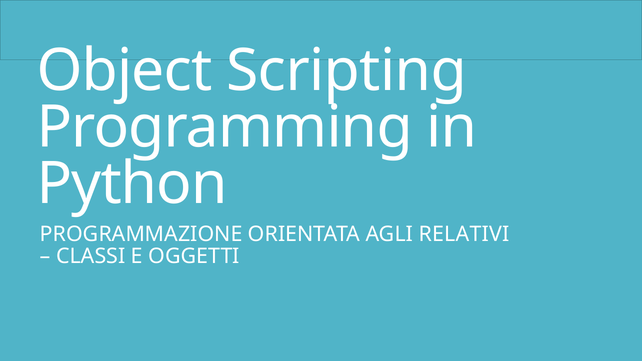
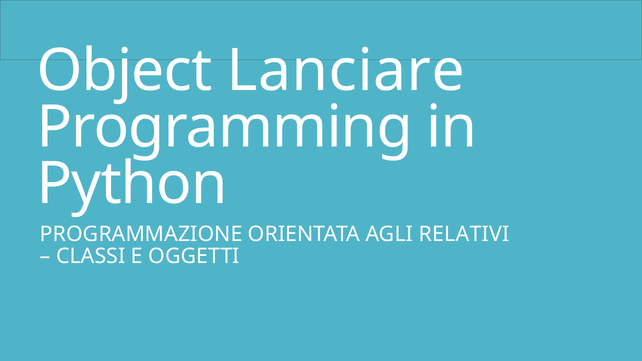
Scripting: Scripting -> Lanciare
